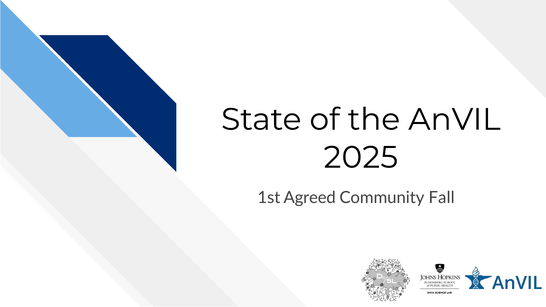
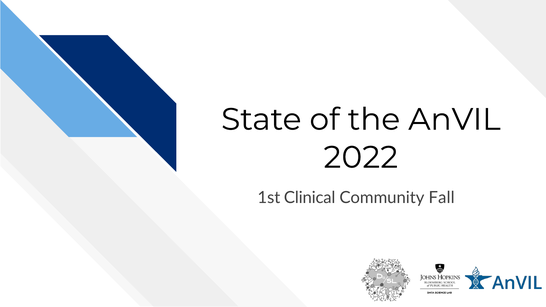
2025: 2025 -> 2022
Agreed: Agreed -> Clinical
